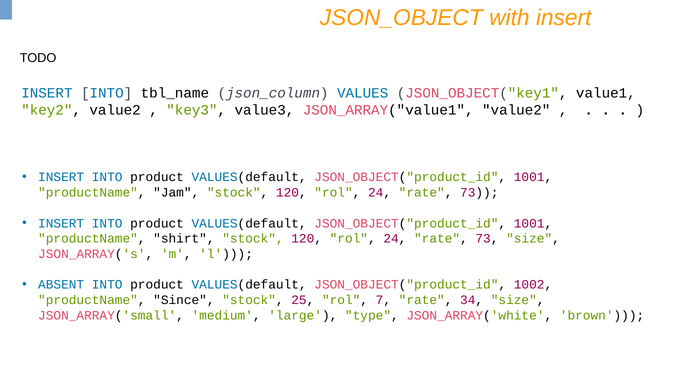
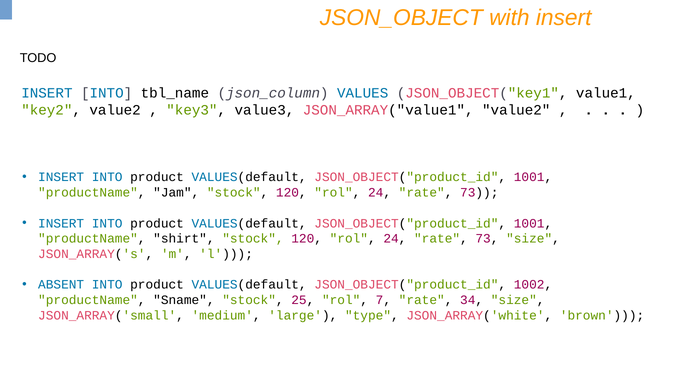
Since: Since -> Sname
